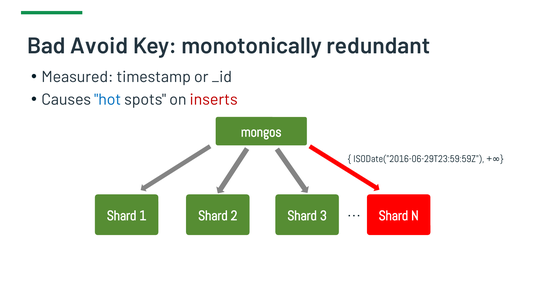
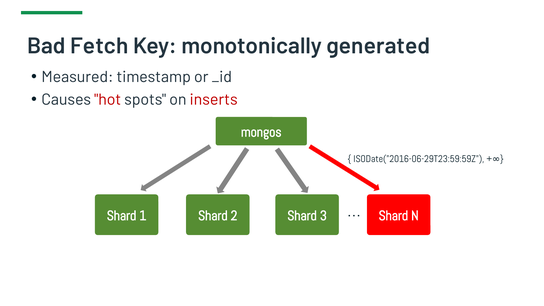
Avoid: Avoid -> Fetch
redundant: redundant -> generated
hot colour: blue -> red
